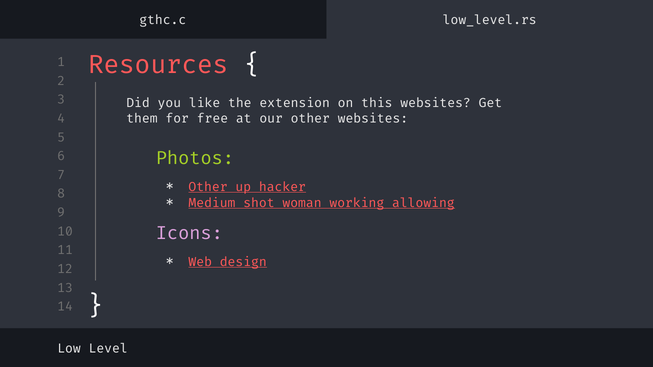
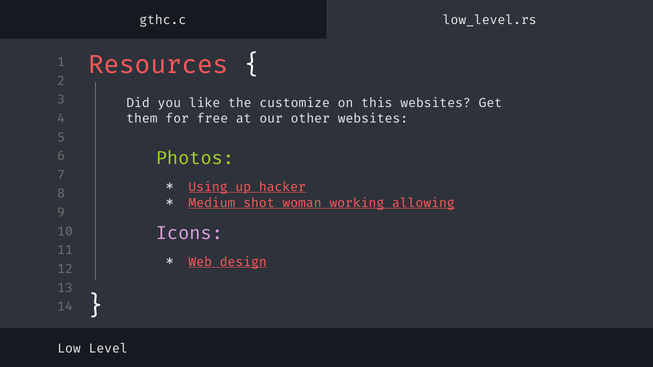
extension: extension -> customize
Other at (208, 187): Other -> Using
